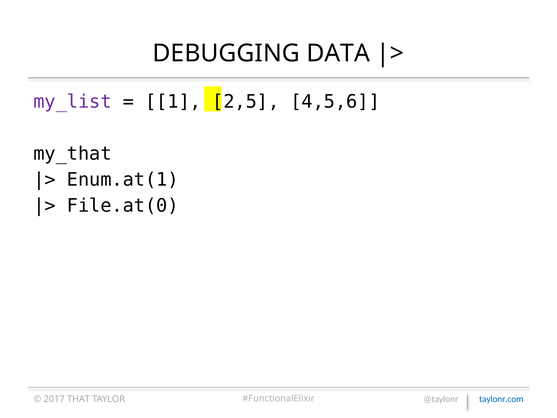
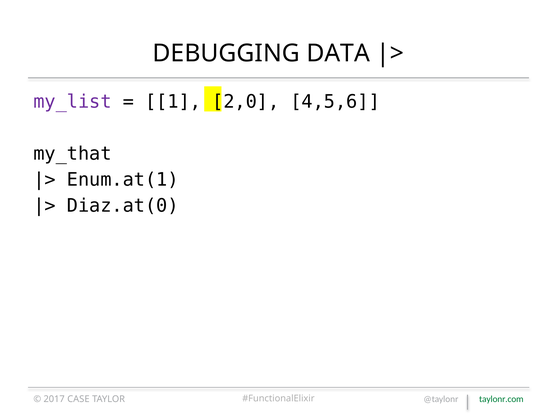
2,5: 2,5 -> 2,0
File.at(0: File.at(0 -> Diaz.at(0
THAT: THAT -> CASE
taylonr.com colour: blue -> green
